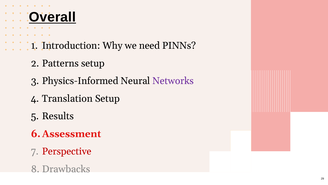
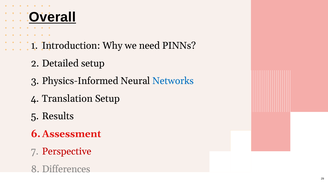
Patterns: Patterns -> Detailed
Networks colour: purple -> blue
Drawbacks: Drawbacks -> Differences
